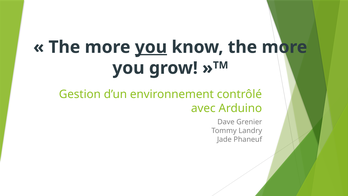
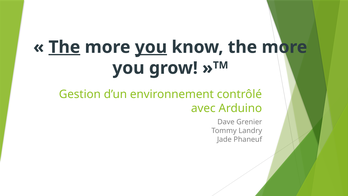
The at (64, 47) underline: none -> present
